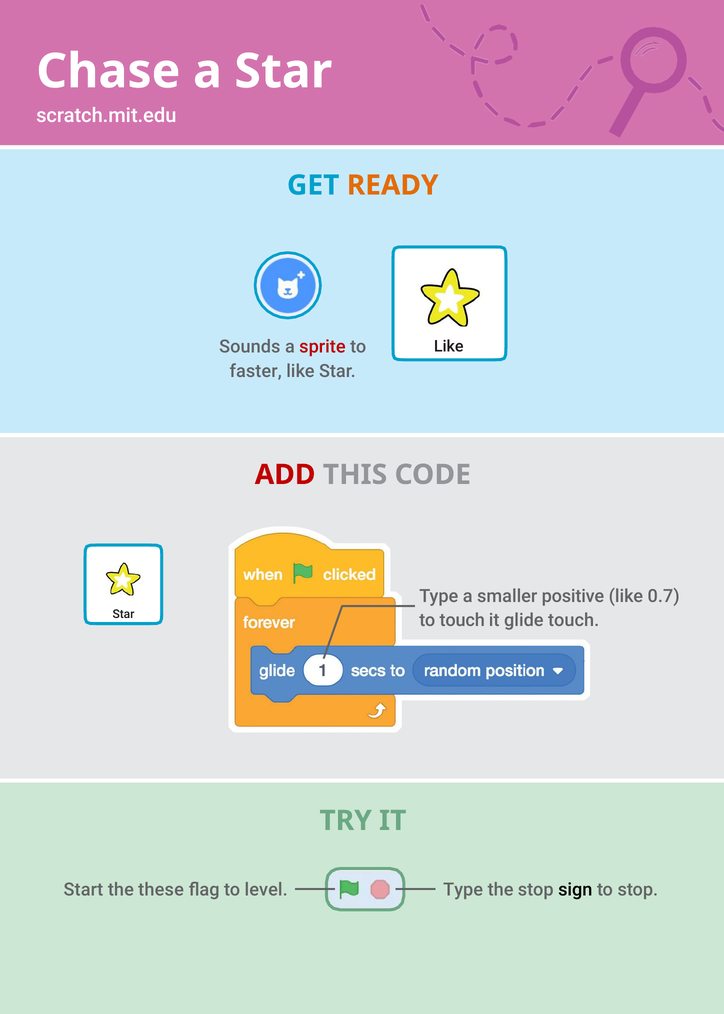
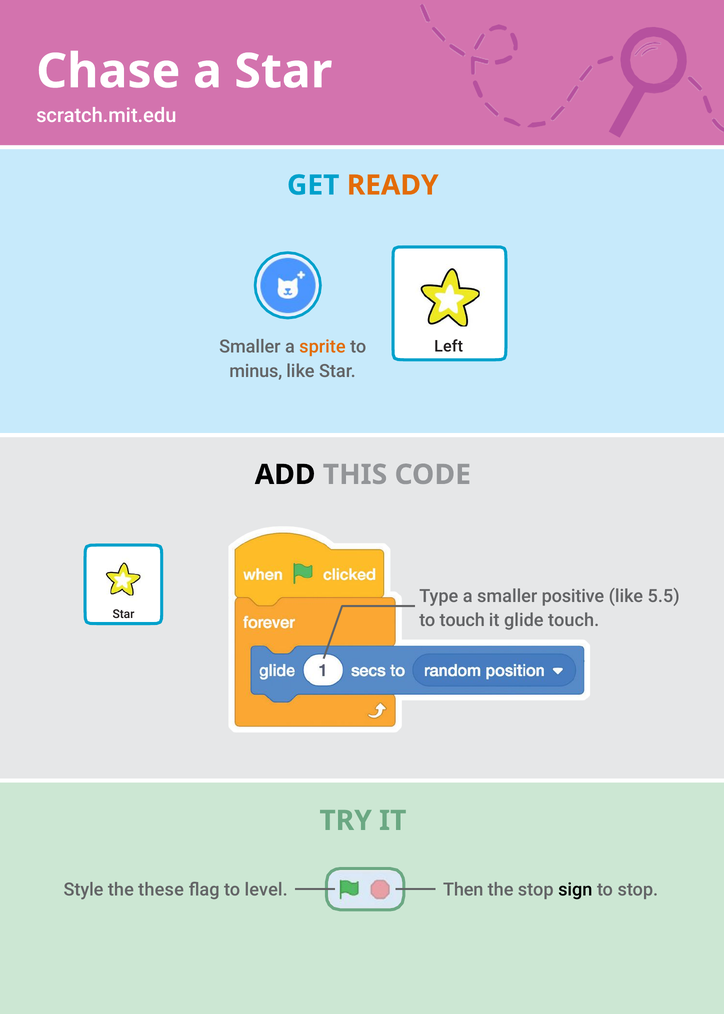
Sounds at (250, 347): Sounds -> Smaller
sprite colour: red -> orange
Like at (449, 346): Like -> Left
faster: faster -> minus
ADD colour: red -> black
0.7: 0.7 -> 5.5
Start: Start -> Style
Type at (463, 890): Type -> Then
